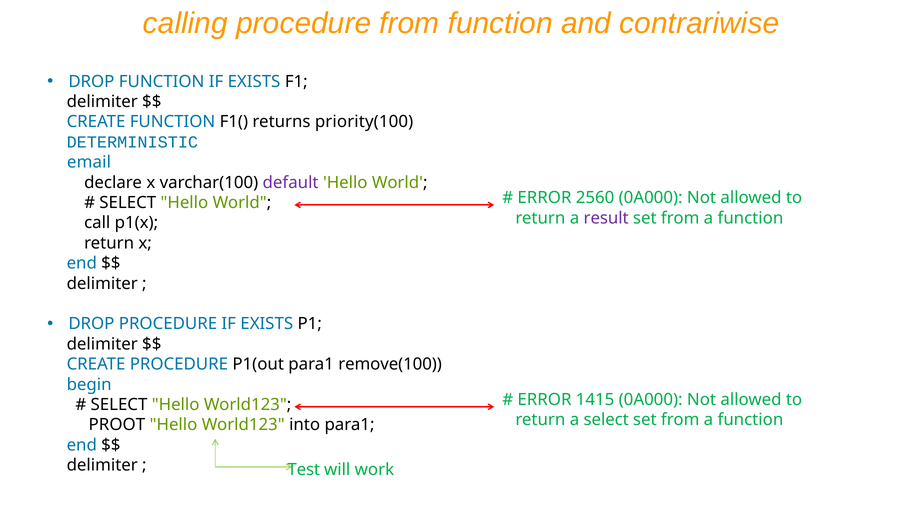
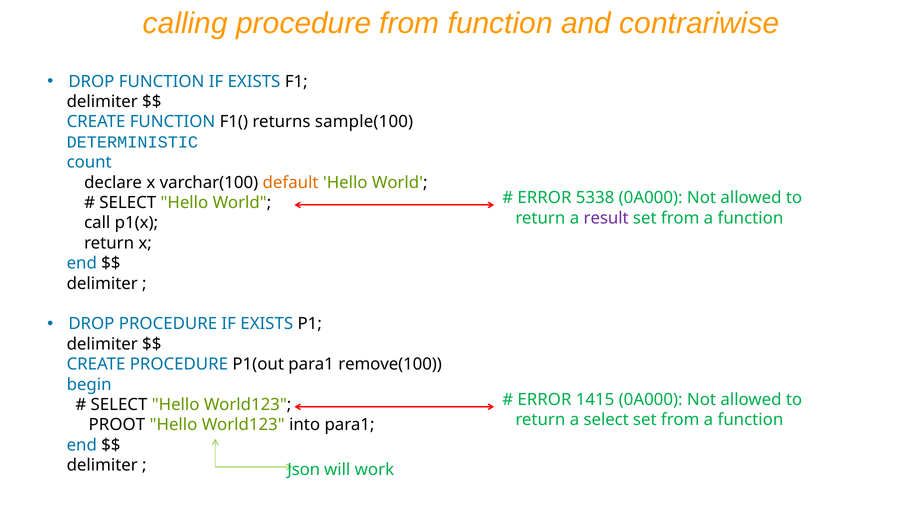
priority(100: priority(100 -> sample(100
email: email -> count
default colour: purple -> orange
2560: 2560 -> 5338
Test: Test -> Json
